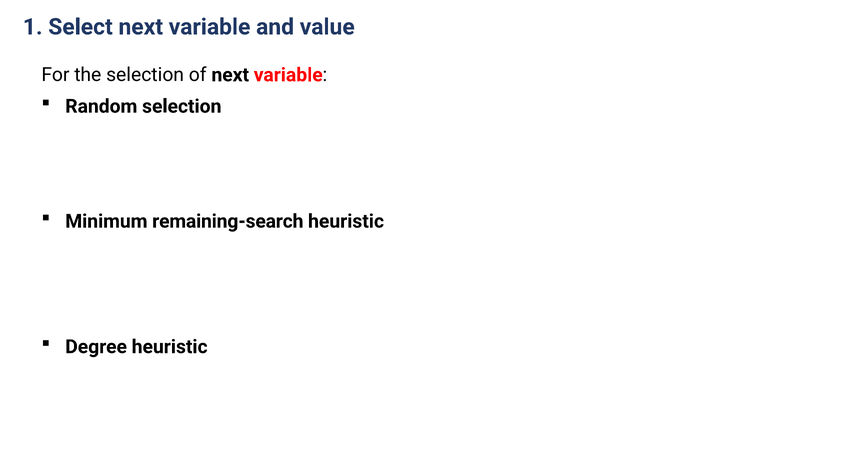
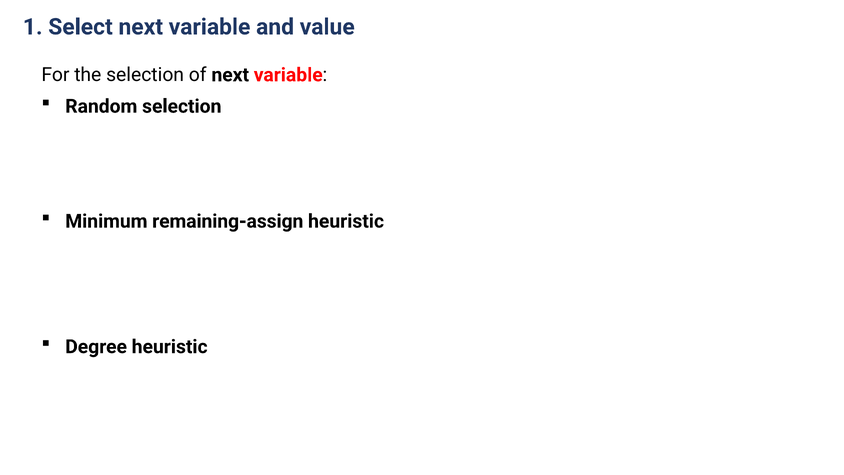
remaining-search: remaining-search -> remaining-assign
